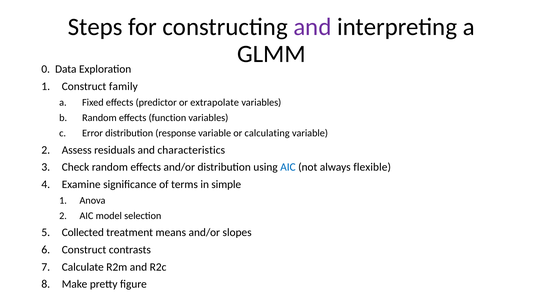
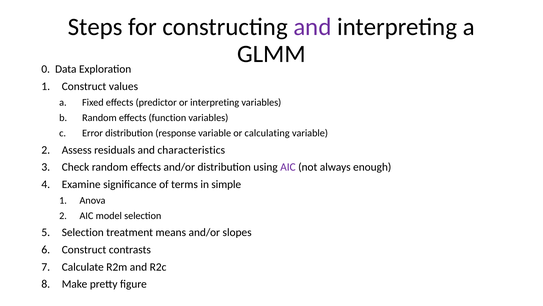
family: family -> values
or extrapolate: extrapolate -> interpreting
AIC at (288, 167) colour: blue -> purple
flexible: flexible -> enough
Collected at (83, 232): Collected -> Selection
